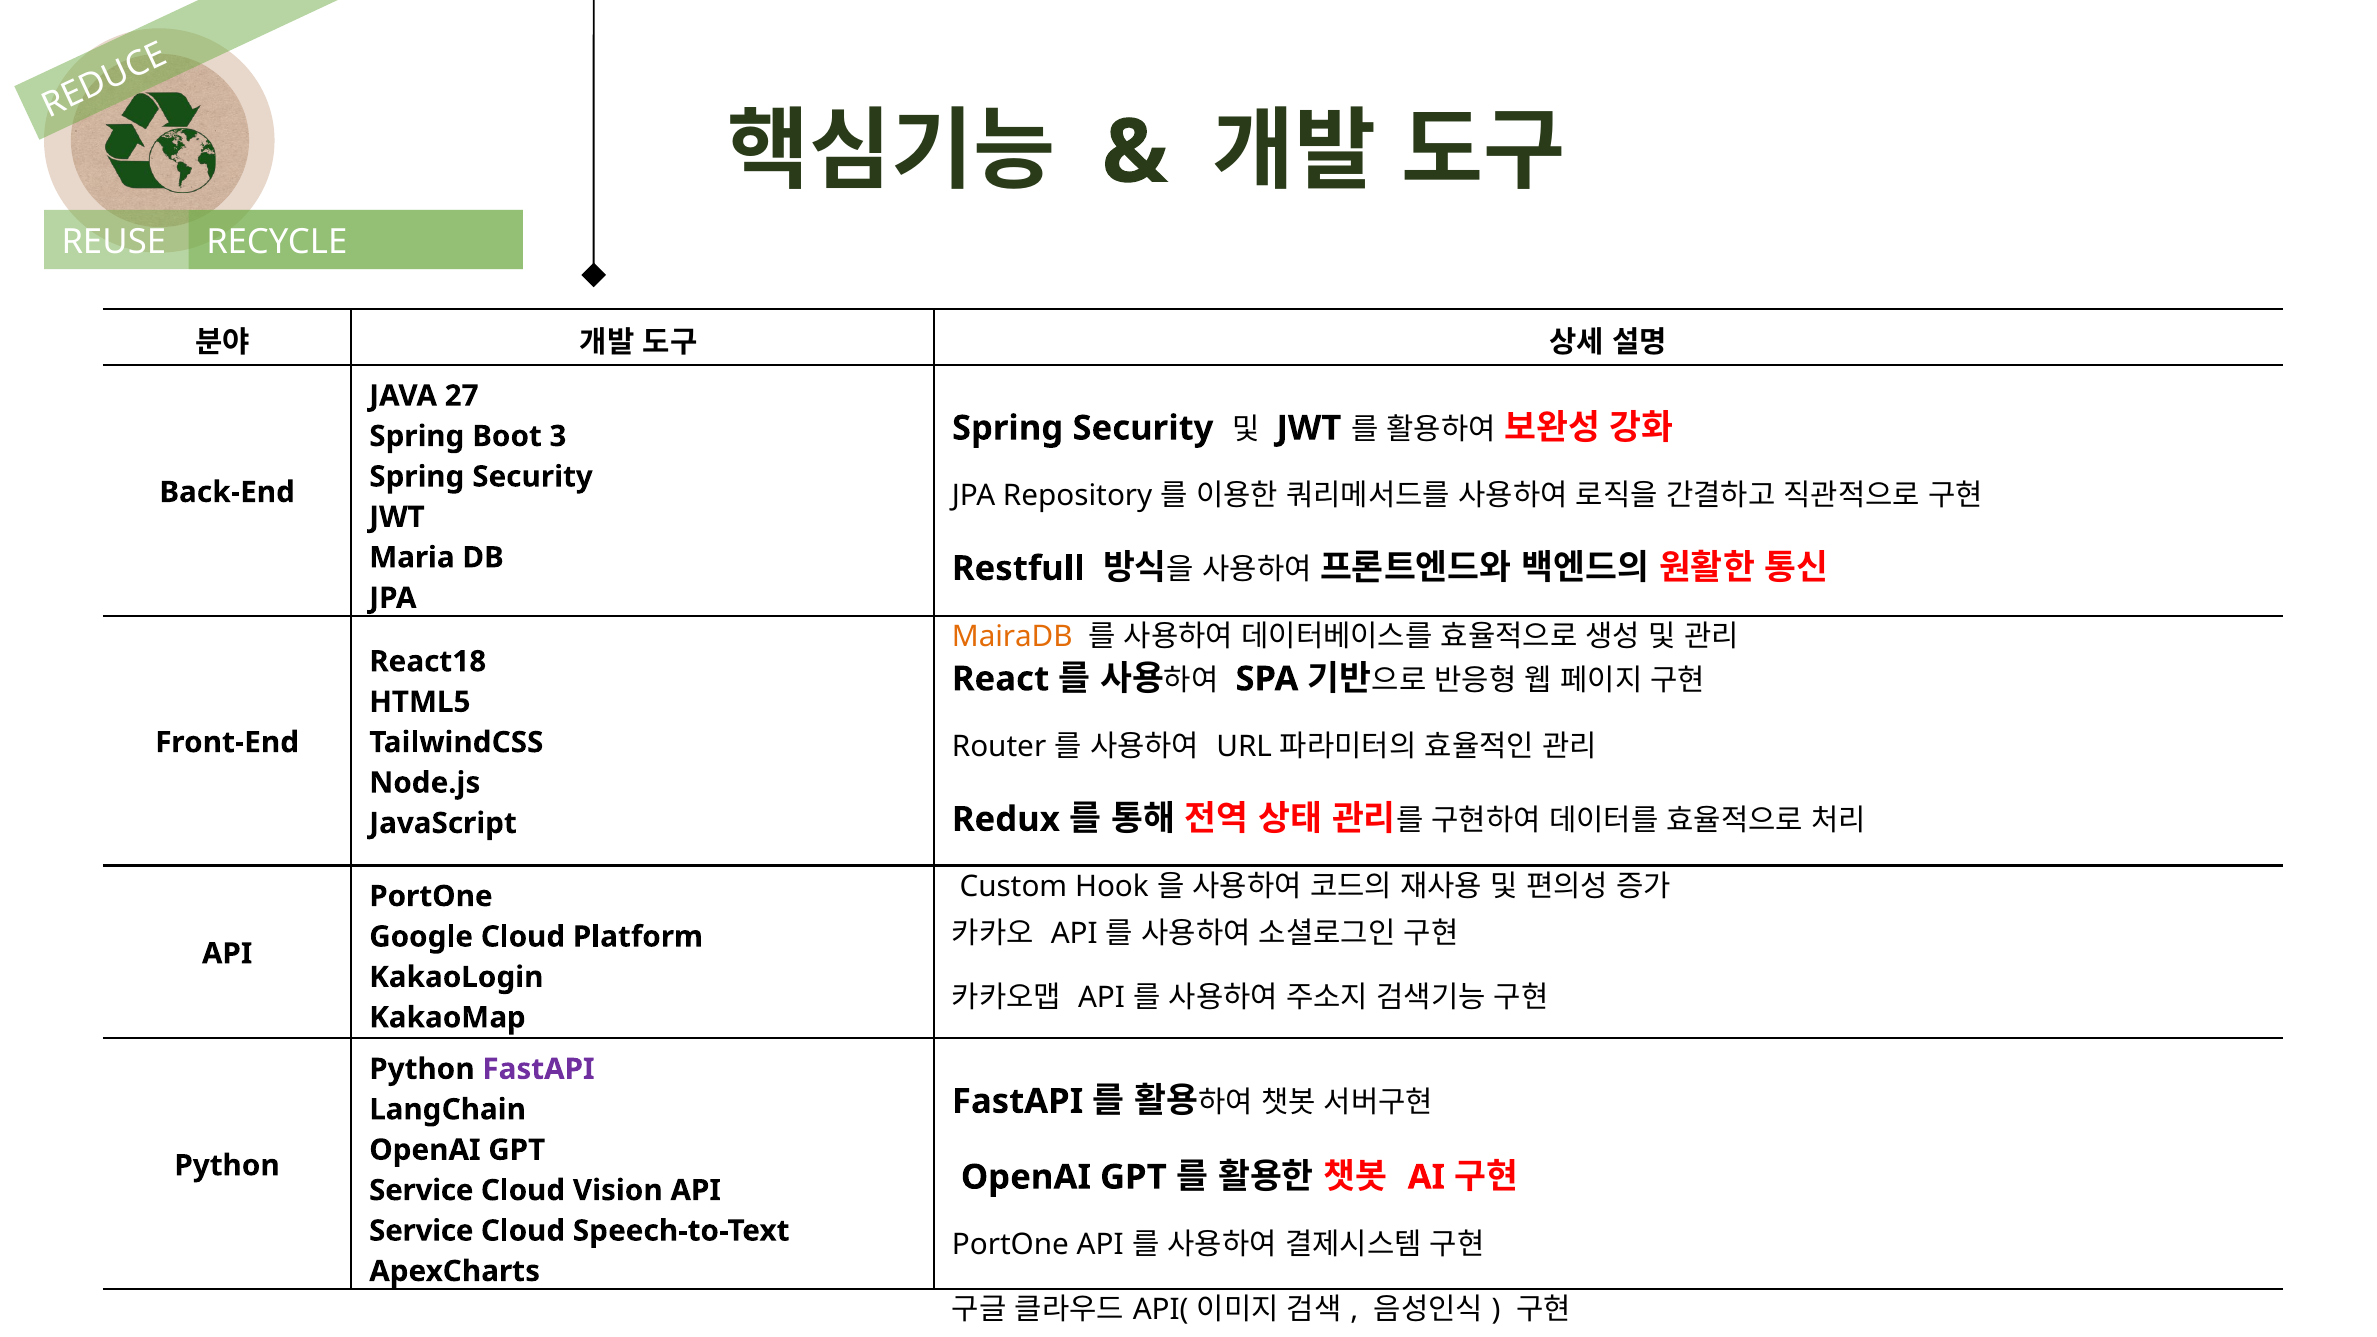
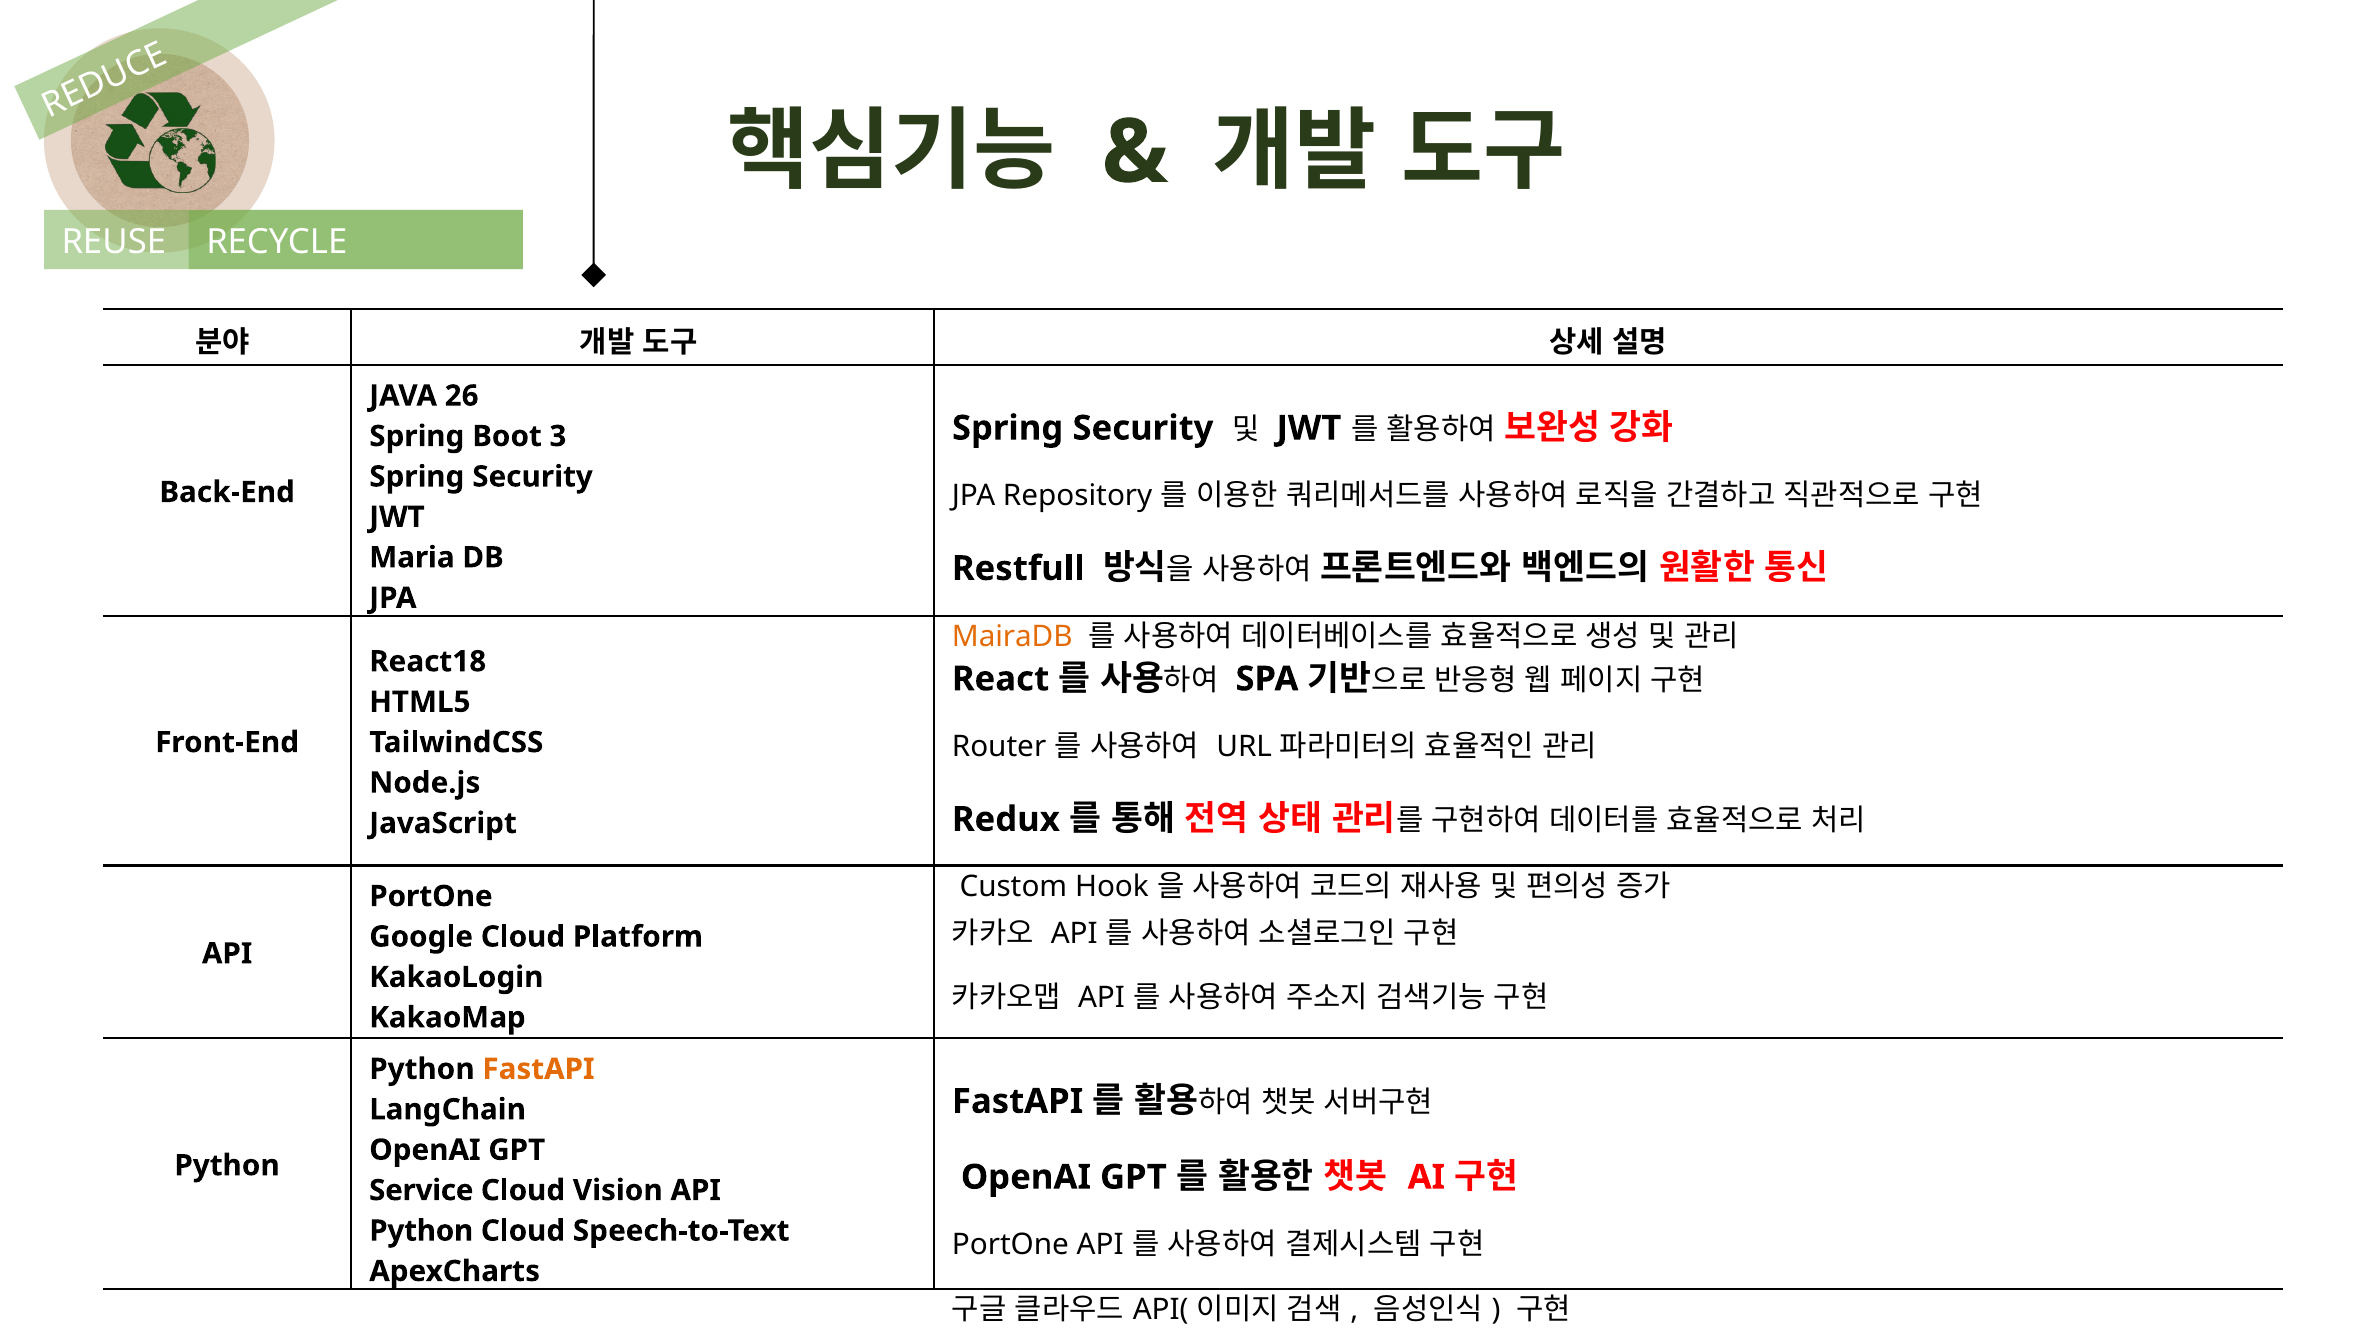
27: 27 -> 26
FastAPI at (538, 1069) colour: purple -> orange
Service at (421, 1231): Service -> Python
